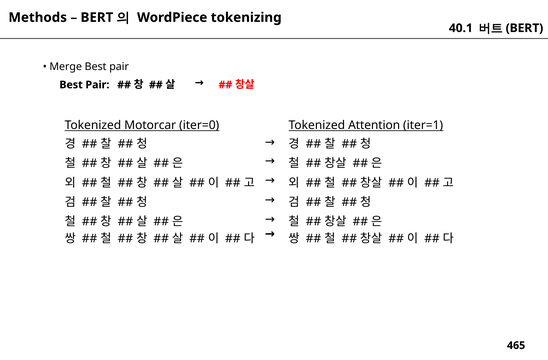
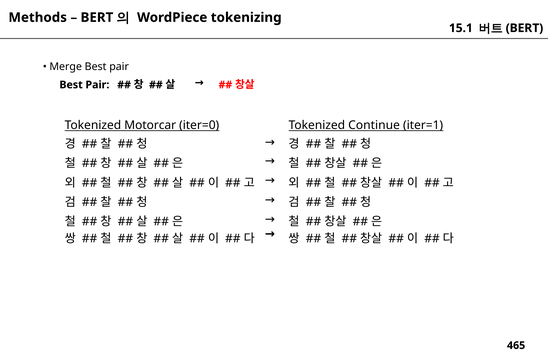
40.1: 40.1 -> 15.1
Attention: Attention -> Continue
